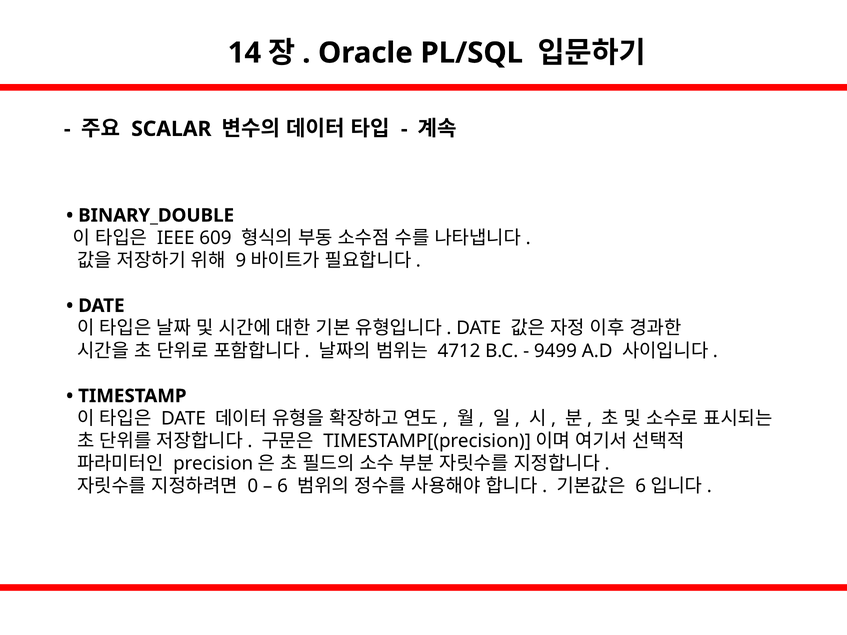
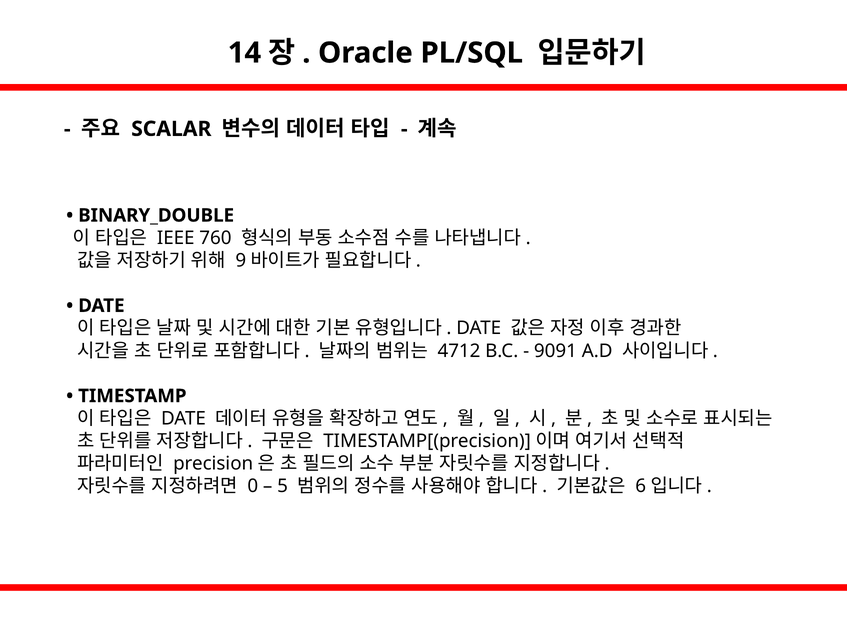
609: 609 -> 760
9499: 9499 -> 9091
6: 6 -> 5
